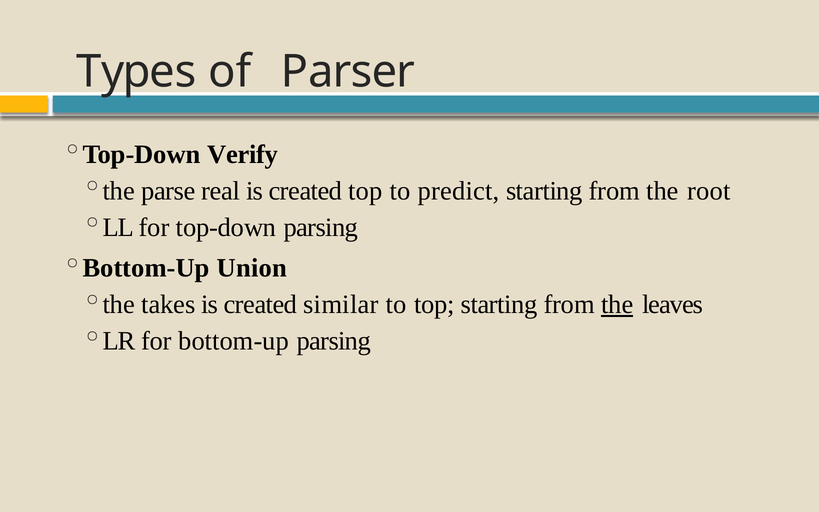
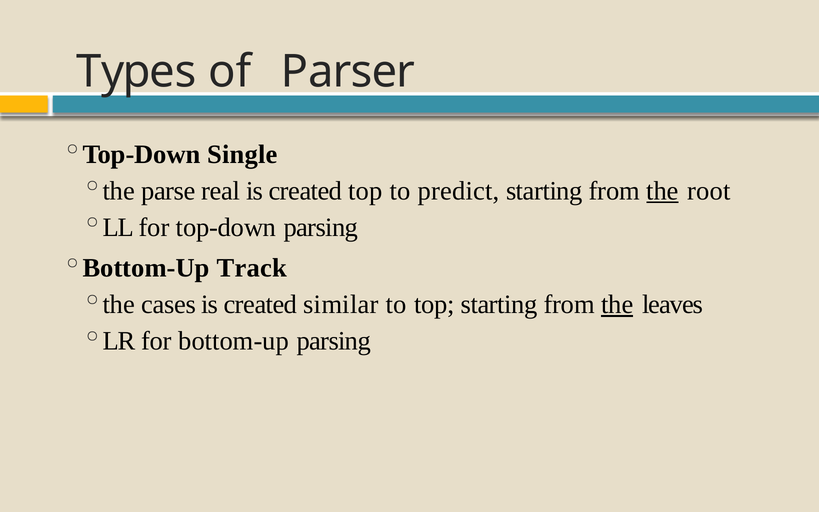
Verify: Verify -> Single
the at (662, 191) underline: none -> present
Union: Union -> Track
takes: takes -> cases
